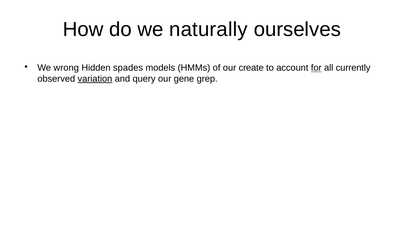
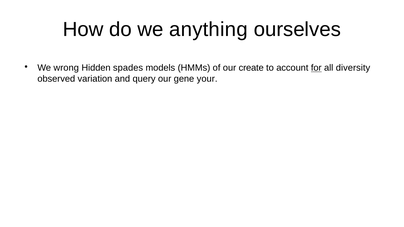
naturally: naturally -> anything
currently: currently -> diversity
variation underline: present -> none
grep: grep -> your
